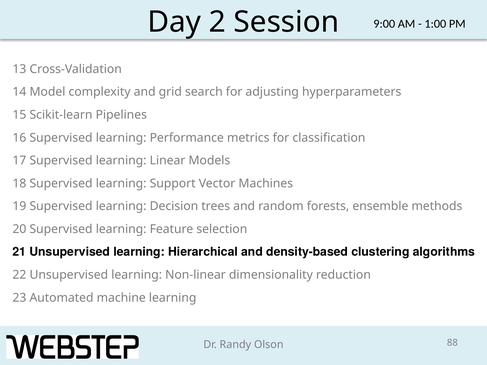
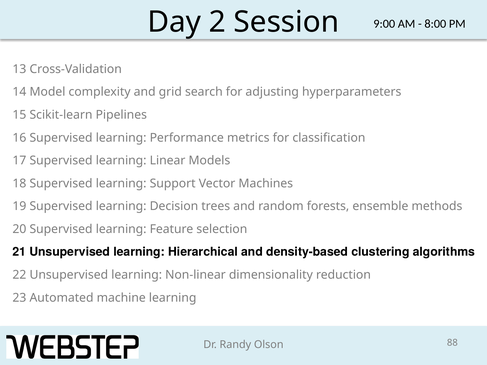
1:00: 1:00 -> 8:00
